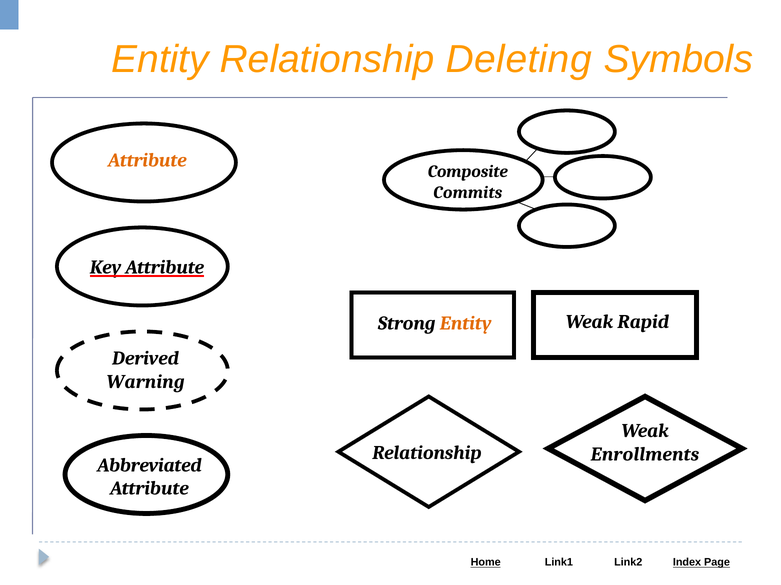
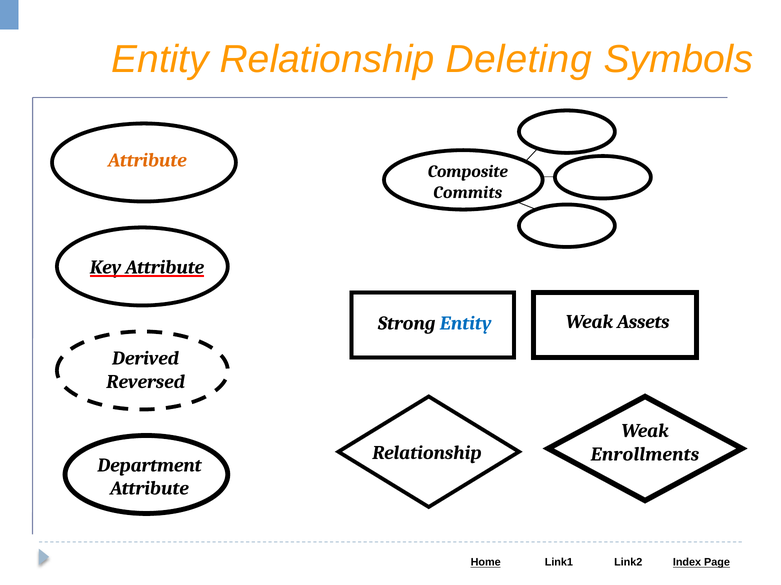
Rapid: Rapid -> Assets
Entity at (466, 324) colour: orange -> blue
Warning: Warning -> Reversed
Abbreviated: Abbreviated -> Department
